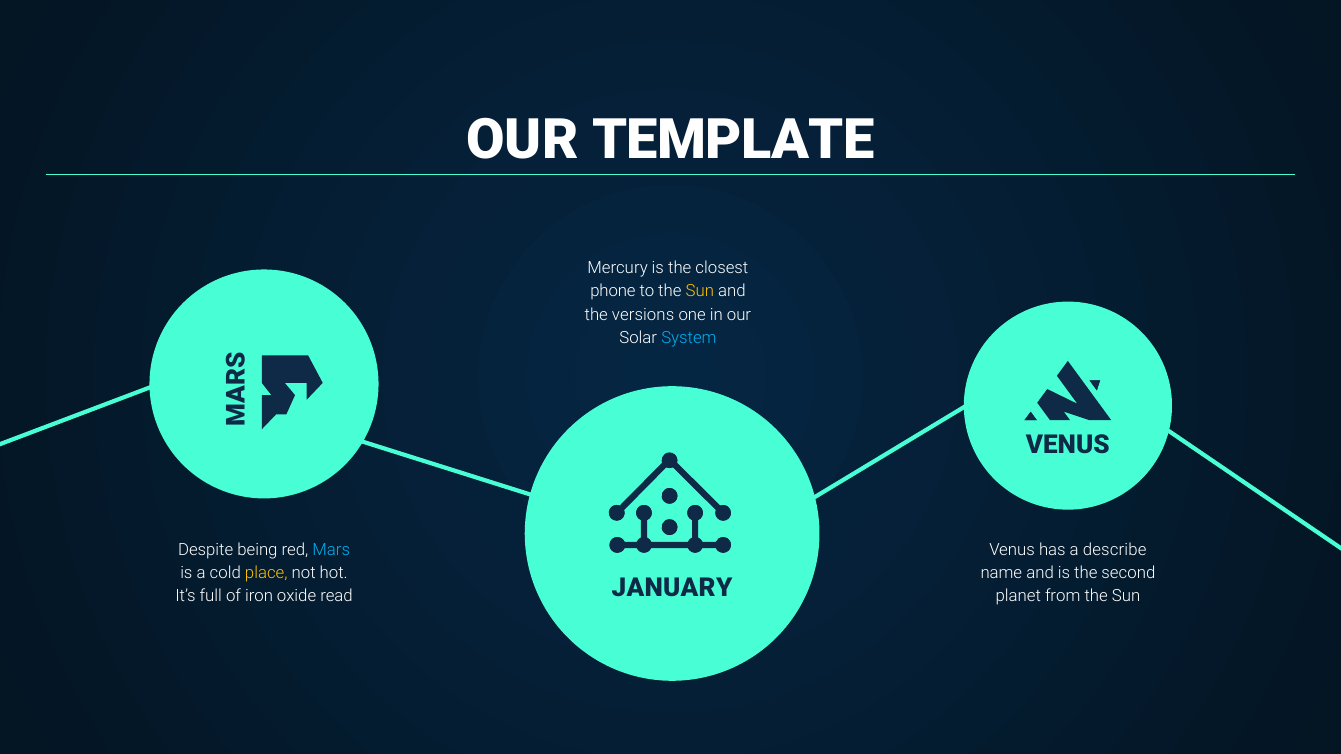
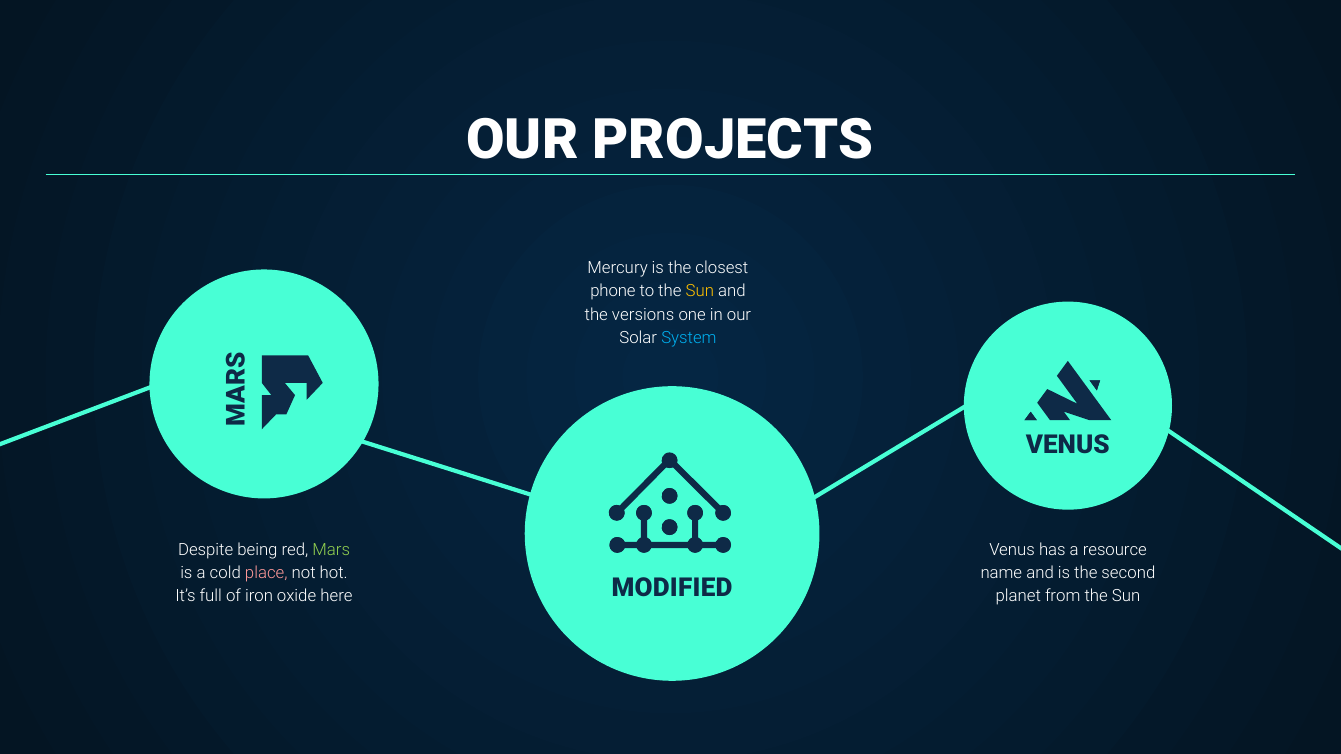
TEMPLATE: TEMPLATE -> PROJECTS
Mars colour: light blue -> light green
describe: describe -> resource
place colour: yellow -> pink
JANUARY: JANUARY -> MODIFIED
read: read -> here
